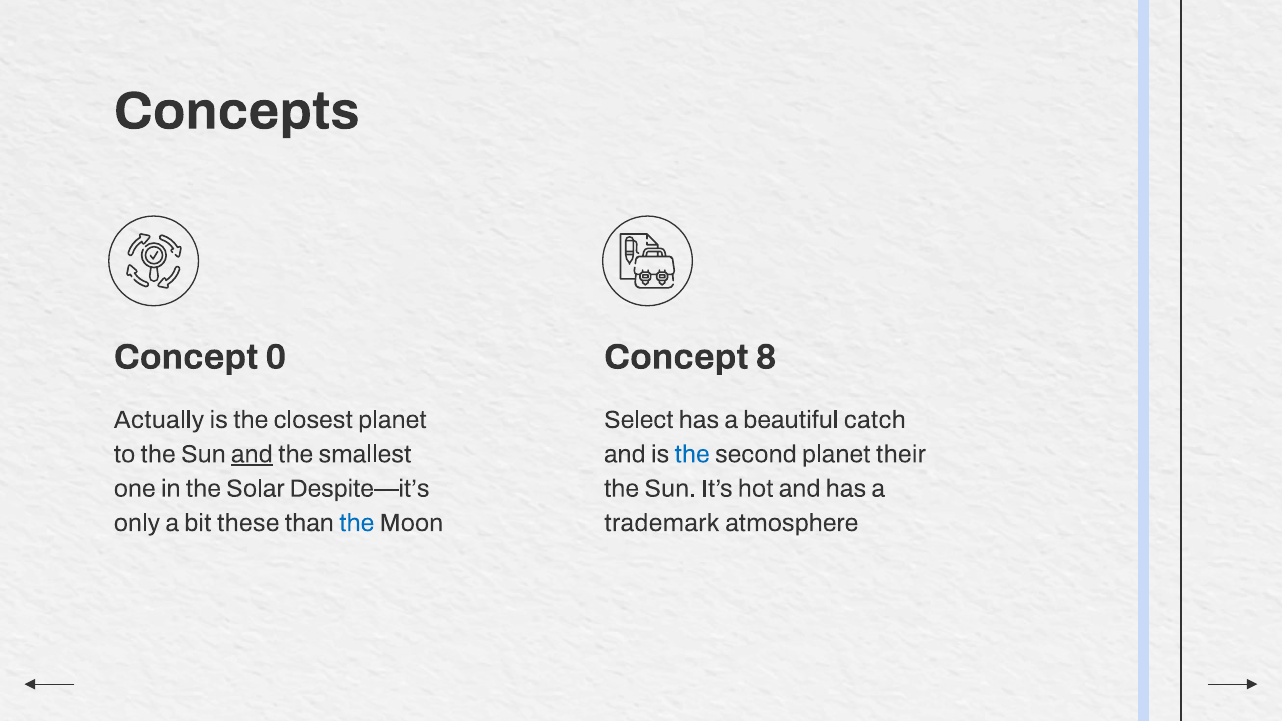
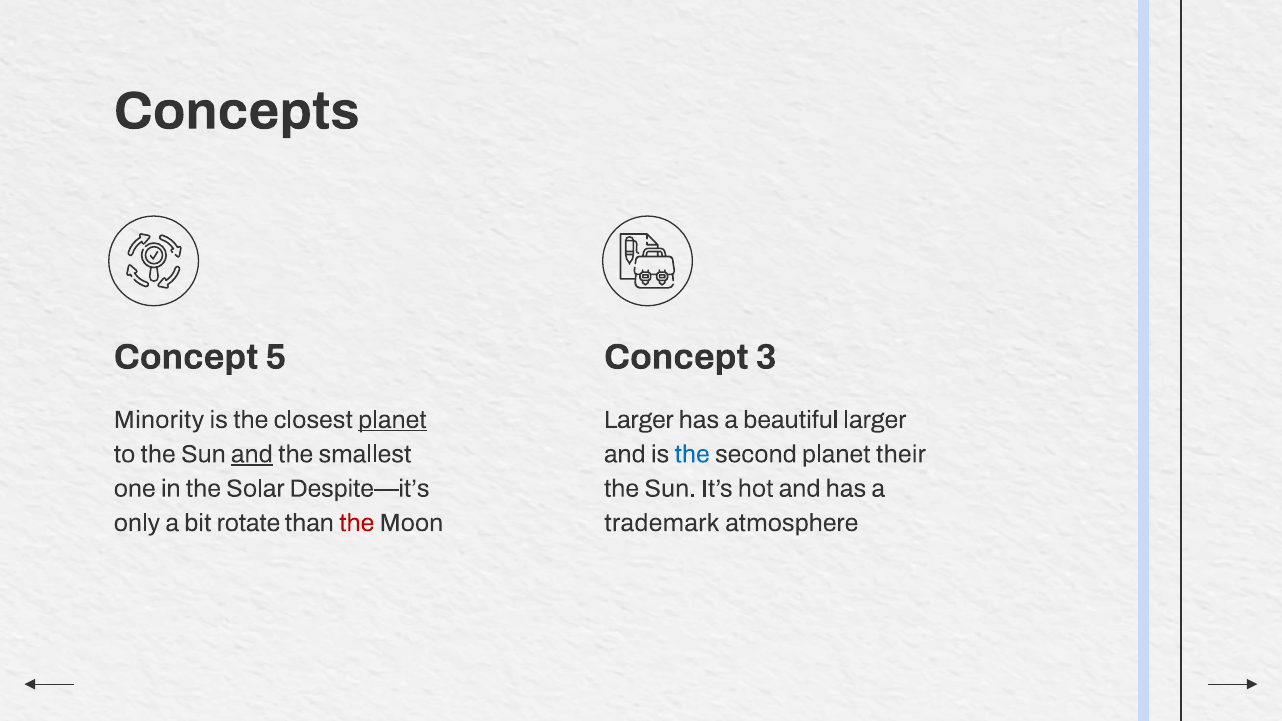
0: 0 -> 5
8: 8 -> 3
Actually: Actually -> Minority
planet at (392, 420) underline: none -> present
Select at (639, 420): Select -> Larger
beautiful catch: catch -> larger
these: these -> rotate
the at (357, 523) colour: blue -> red
